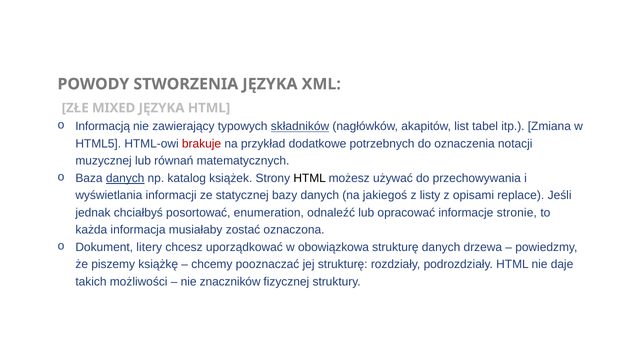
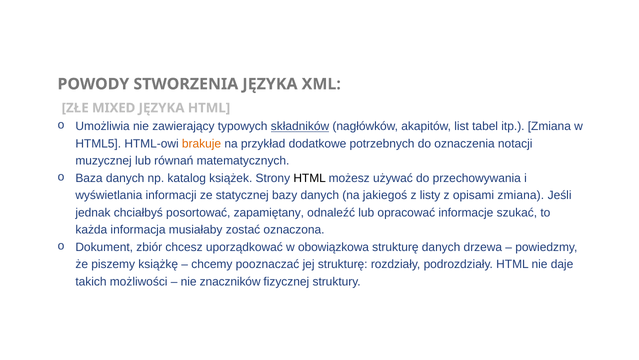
Informacją: Informacją -> Umożliwia
brakuje colour: red -> orange
danych at (125, 178) underline: present -> none
opisami replace: replace -> zmiana
enumeration: enumeration -> zapamiętany
stronie: stronie -> szukać
litery: litery -> zbiór
